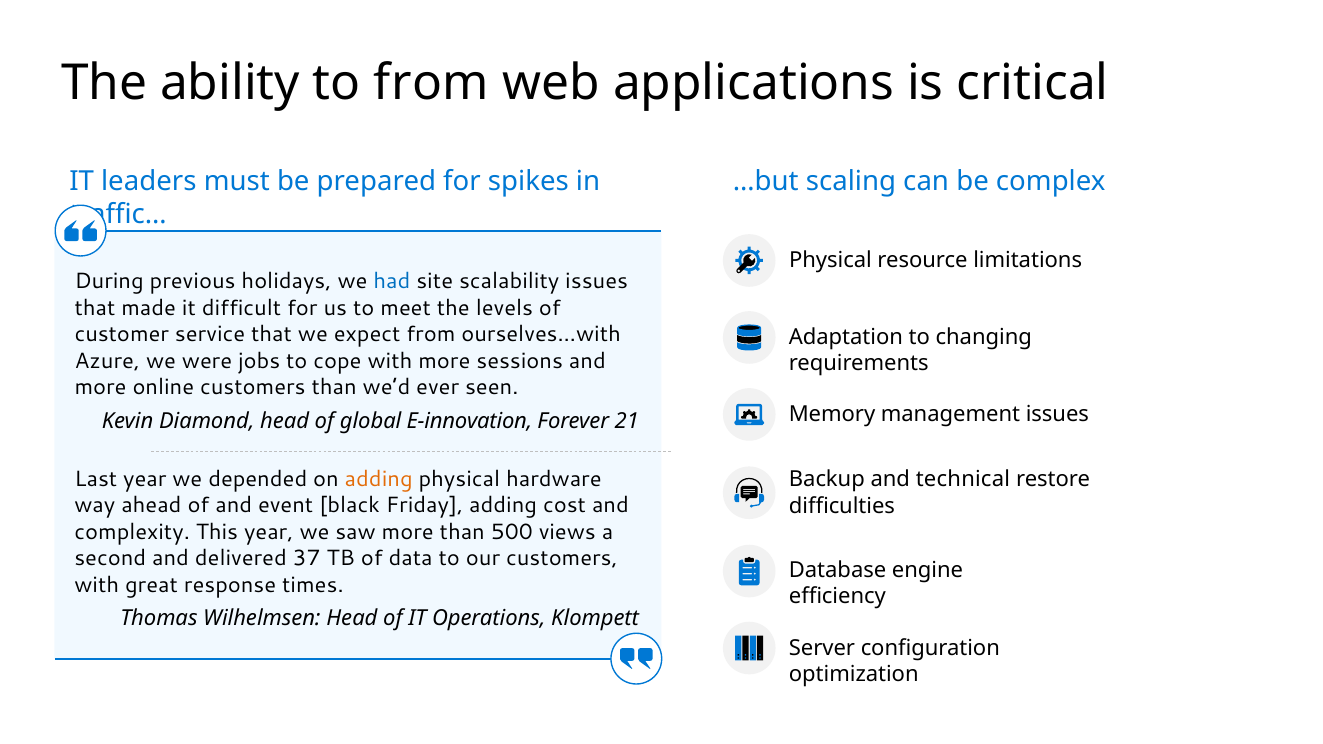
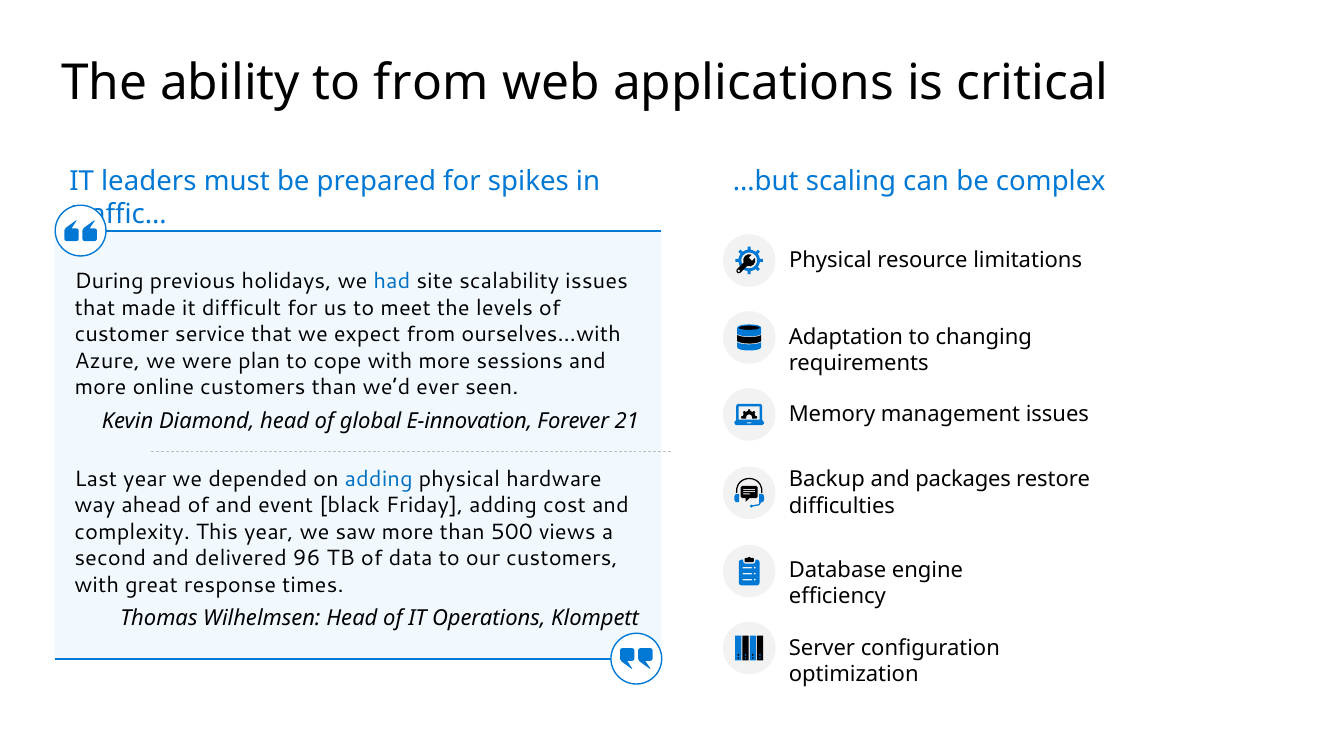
jobs: jobs -> plan
adding at (379, 479) colour: orange -> blue
technical: technical -> packages
37: 37 -> 96
